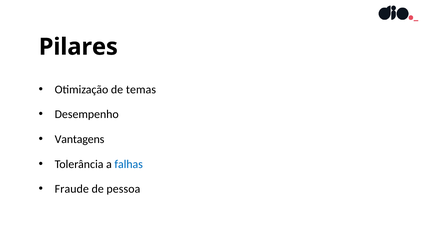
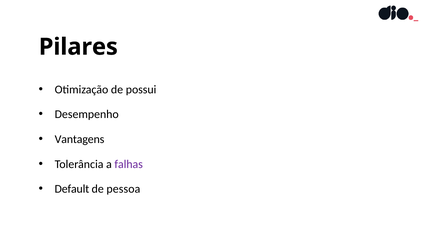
temas: temas -> possui
falhas colour: blue -> purple
Fraude: Fraude -> Default
